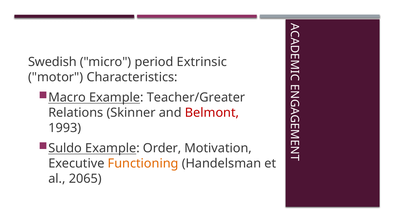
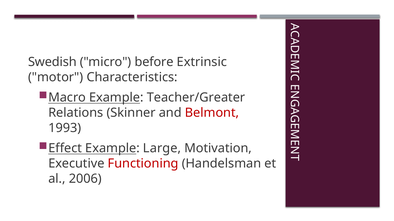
period: period -> before
Suldo: Suldo -> Effect
Order: Order -> Large
Functioning colour: orange -> red
2065: 2065 -> 2006
